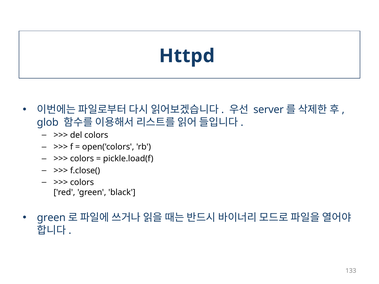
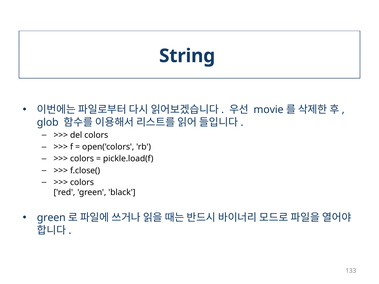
Httpd: Httpd -> String
server: server -> movie
